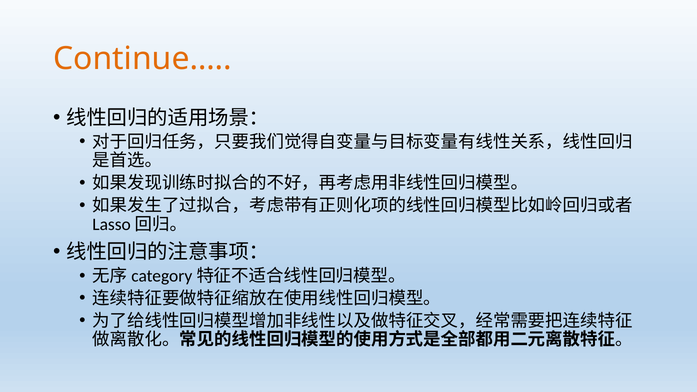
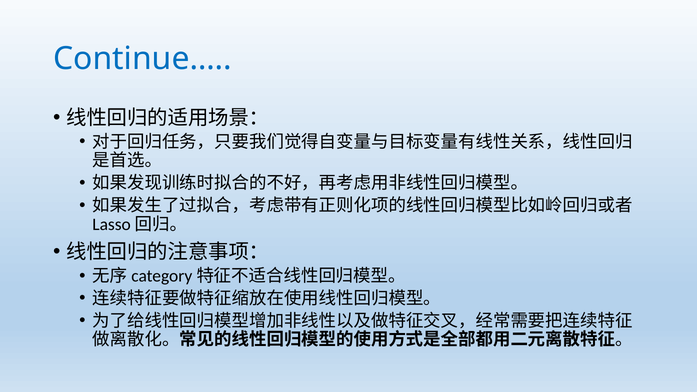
Continue… colour: orange -> blue
